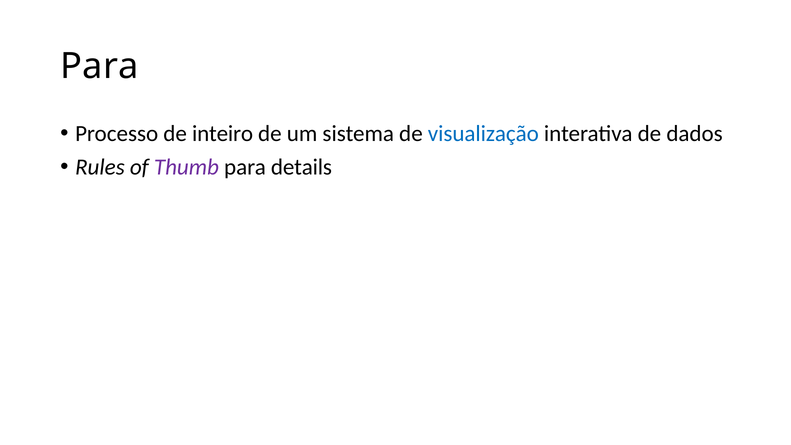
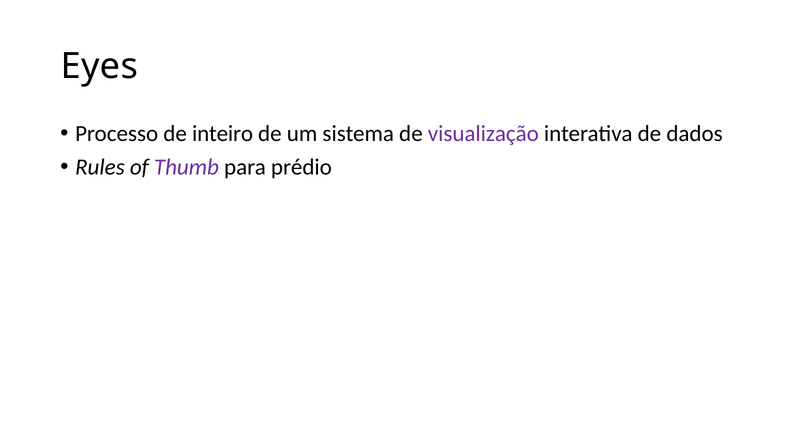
Para at (99, 66): Para -> Eyes
visualização colour: blue -> purple
details: details -> prédio
